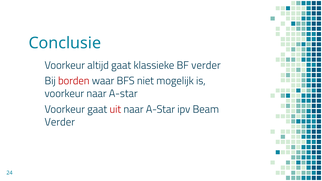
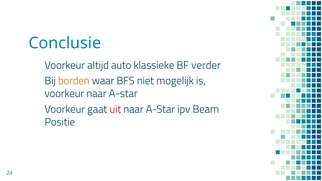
altijd gaat: gaat -> auto
borden colour: red -> orange
Verder at (60, 122): Verder -> Positie
